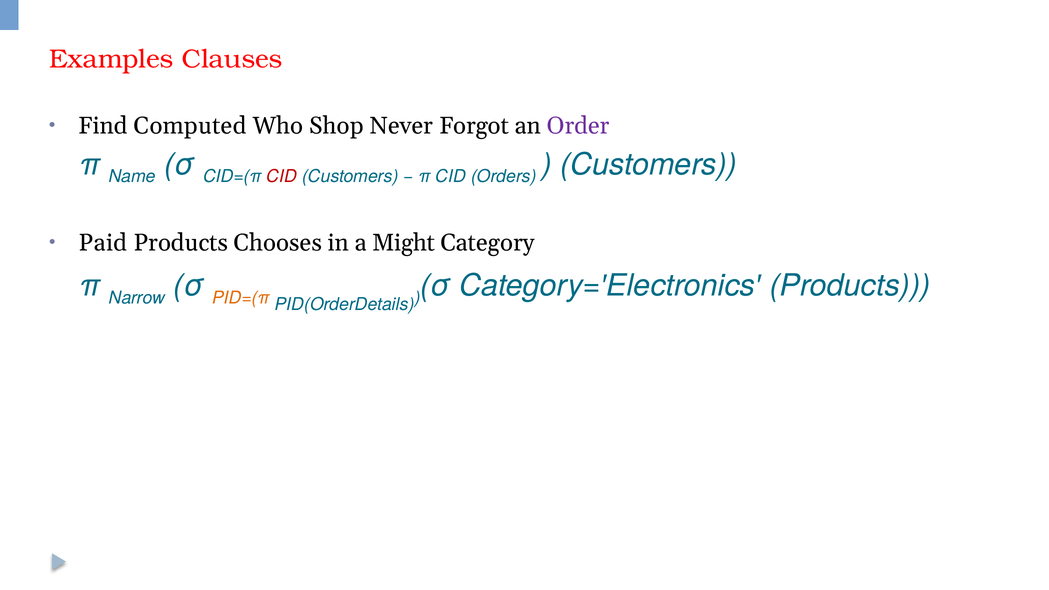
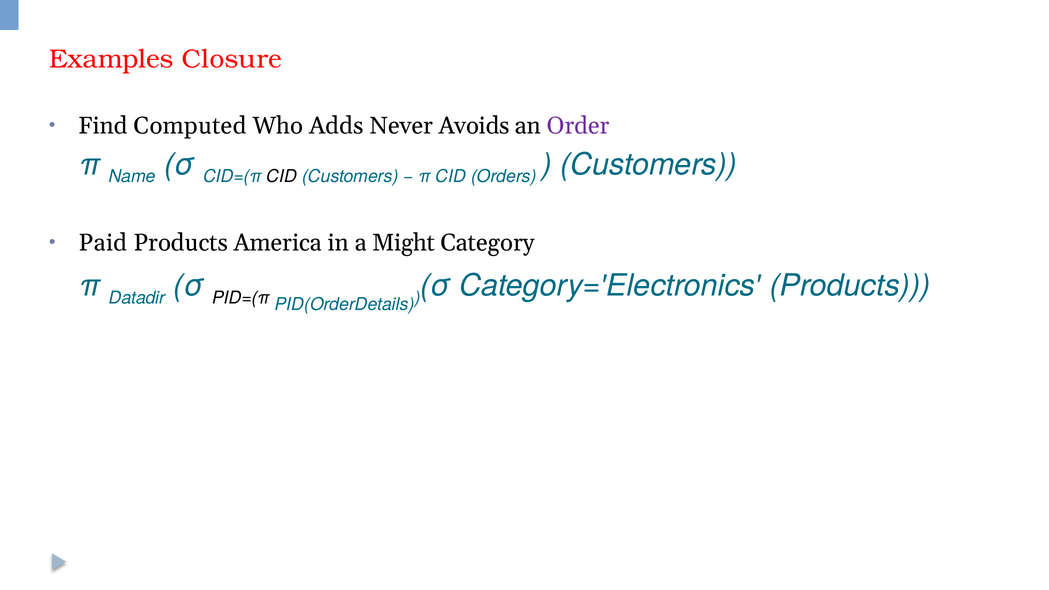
Clauses: Clauses -> Closure
Shop: Shop -> Adds
Forgot: Forgot -> Avoids
CID at (282, 176) colour: red -> black
Chooses: Chooses -> America
Narrow: Narrow -> Datadir
PID=(π colour: orange -> black
